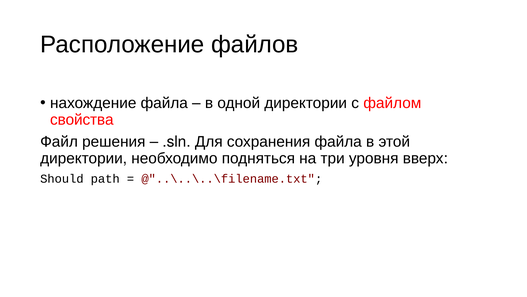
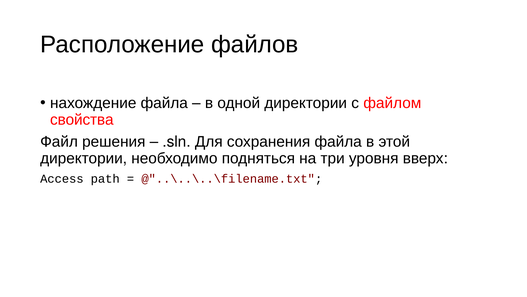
Should: Should -> Access
